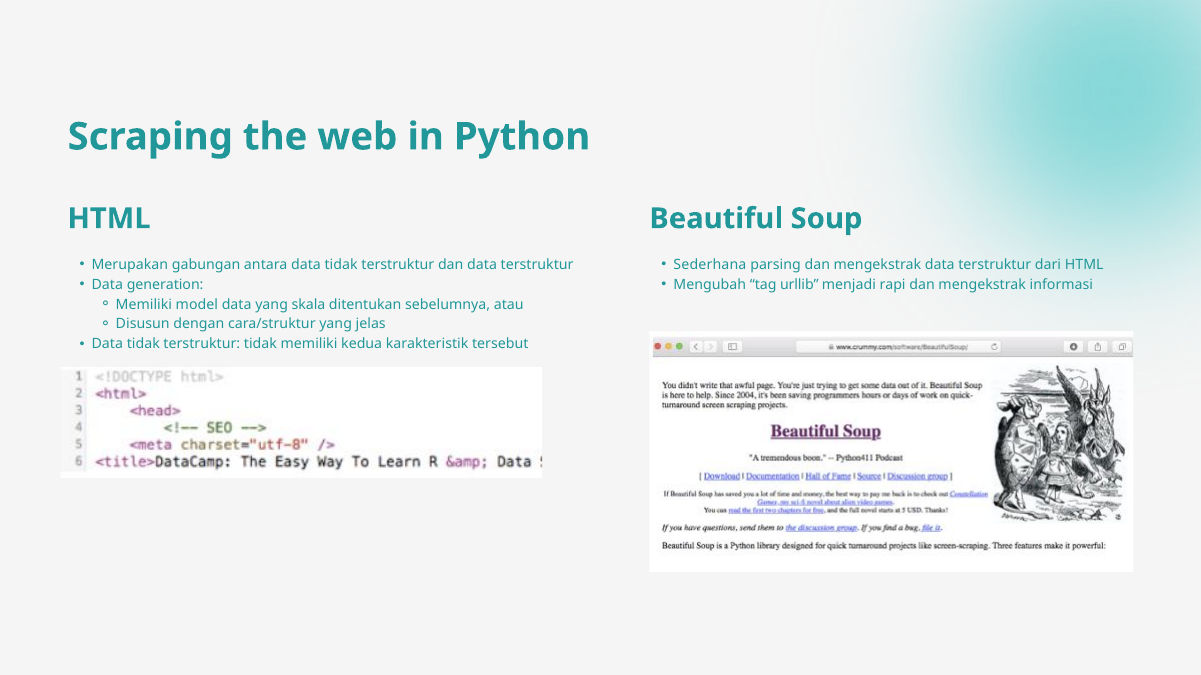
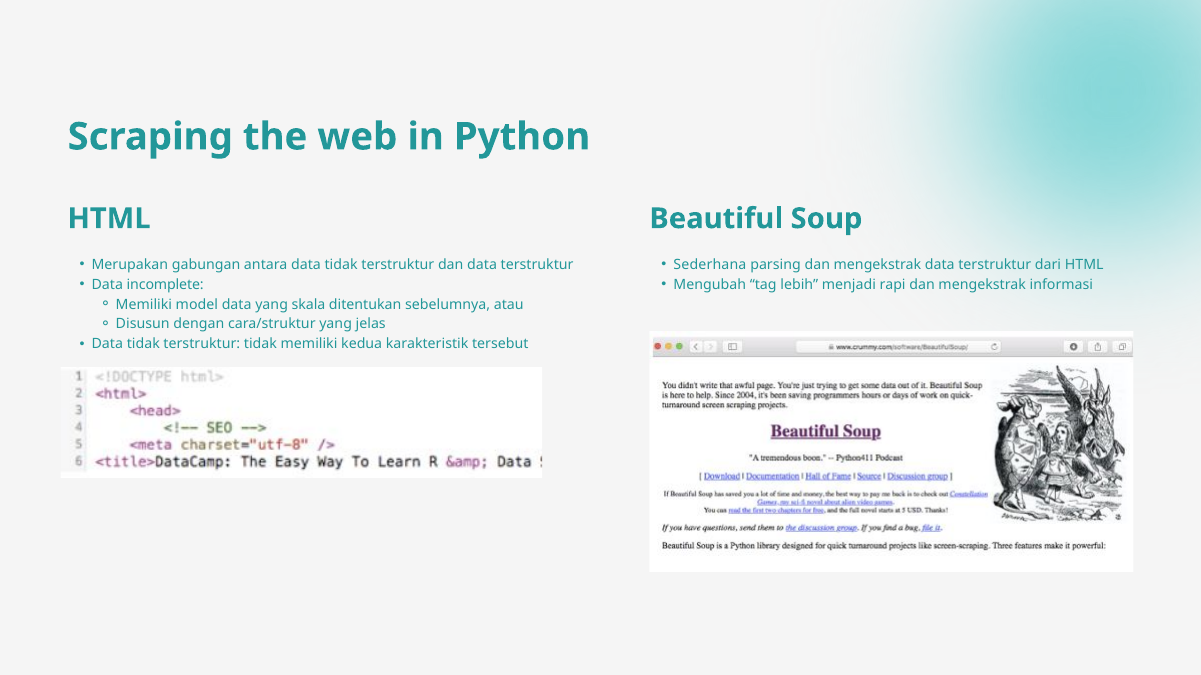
generation: generation -> incomplete
urllib: urllib -> lebih
